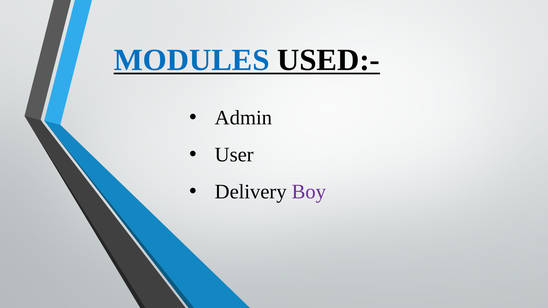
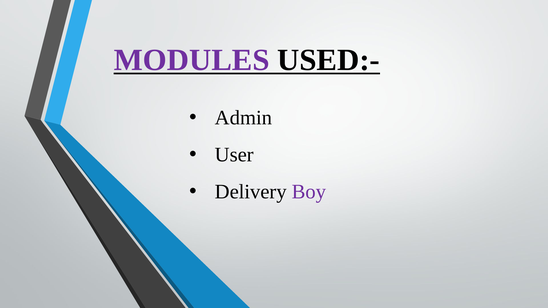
MODULES colour: blue -> purple
